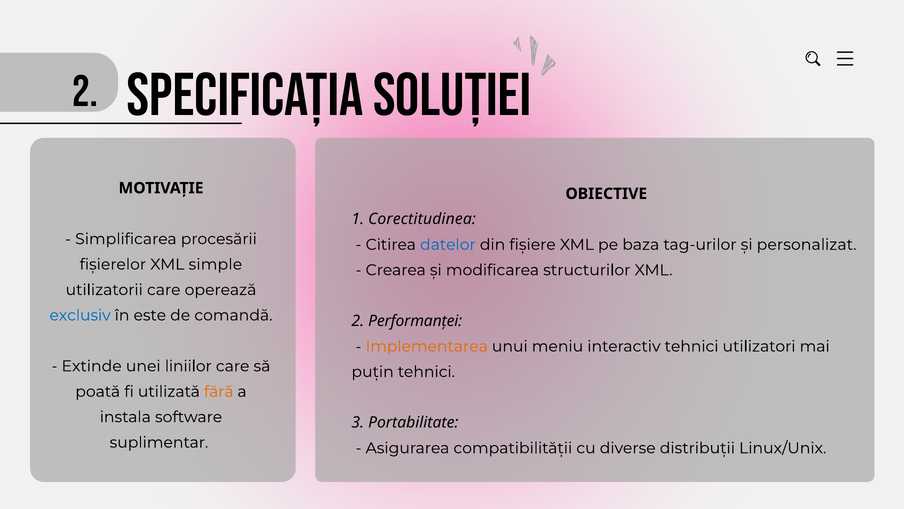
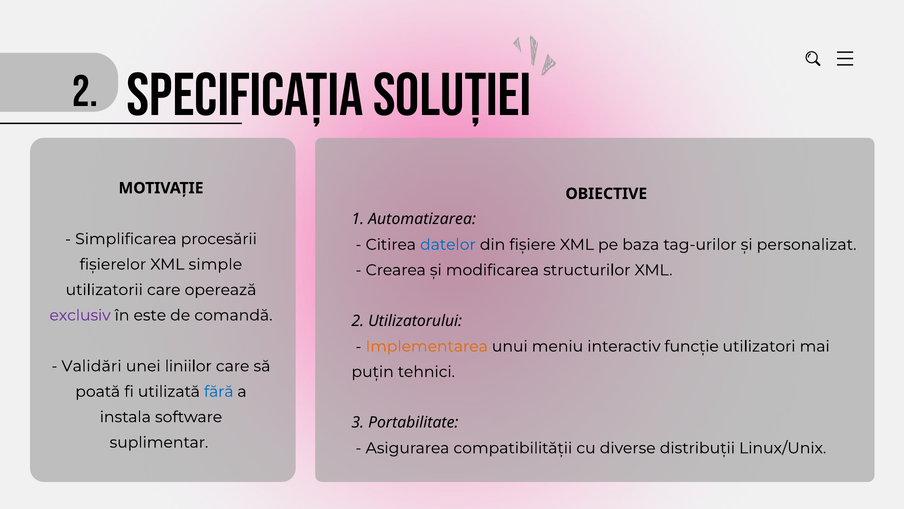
Corectitudinea: Corectitudinea -> Automatizarea
exclusiv colour: blue -> purple
Performanței: Performanței -> Utilizatorului
interactiv tehnici: tehnici -> funcție
Extinde: Extinde -> Validări
fără colour: orange -> blue
